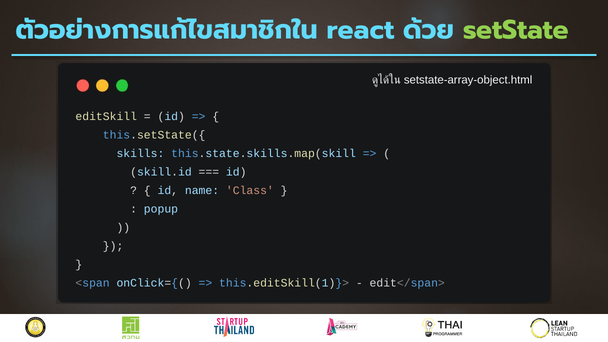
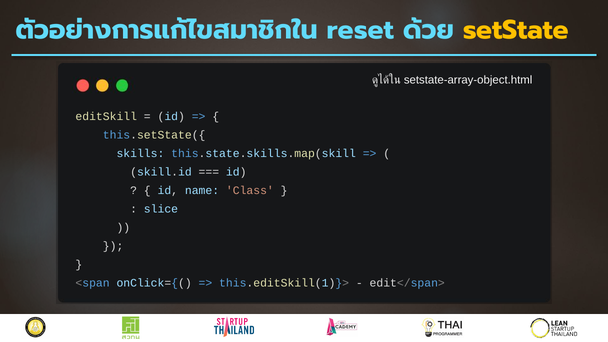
react: react -> reset
setState colour: light green -> yellow
popup: popup -> slice
